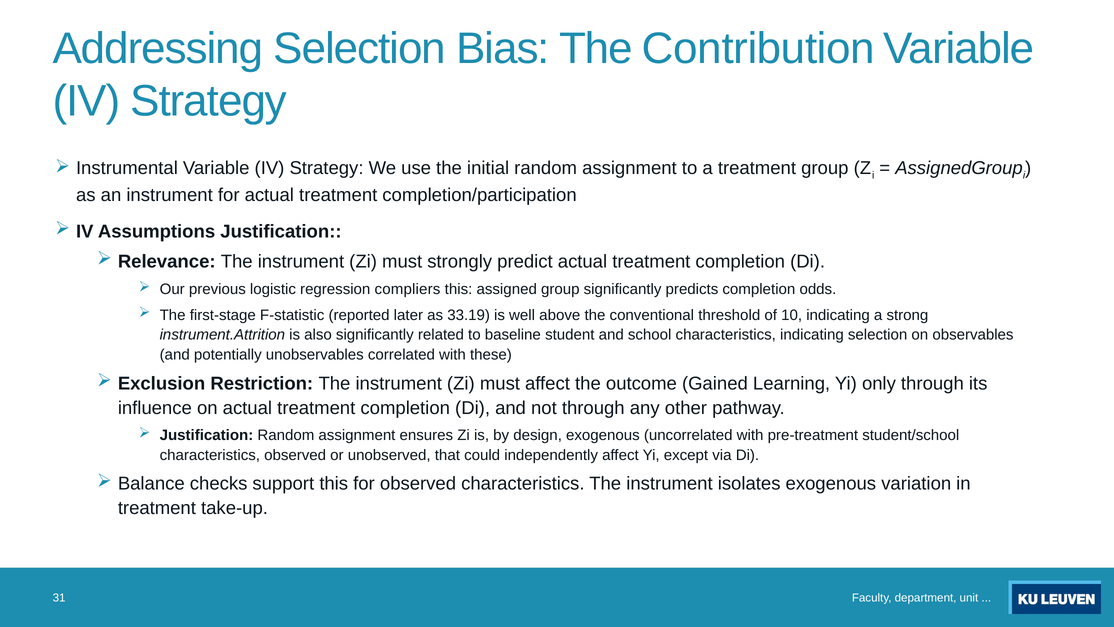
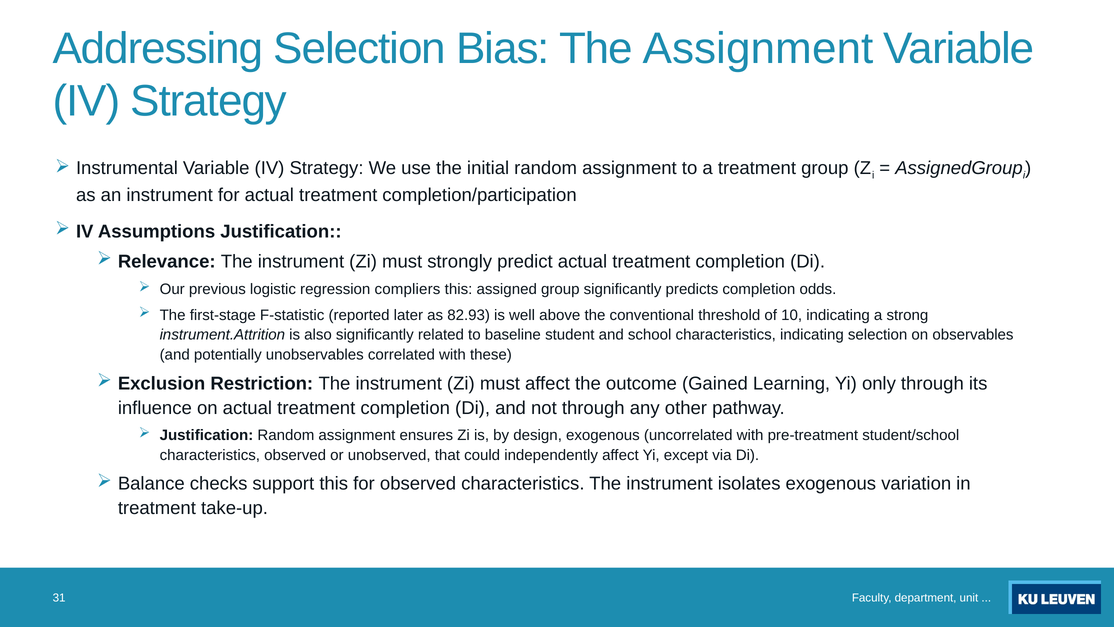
The Contribution: Contribution -> Assignment
33.19: 33.19 -> 82.93
